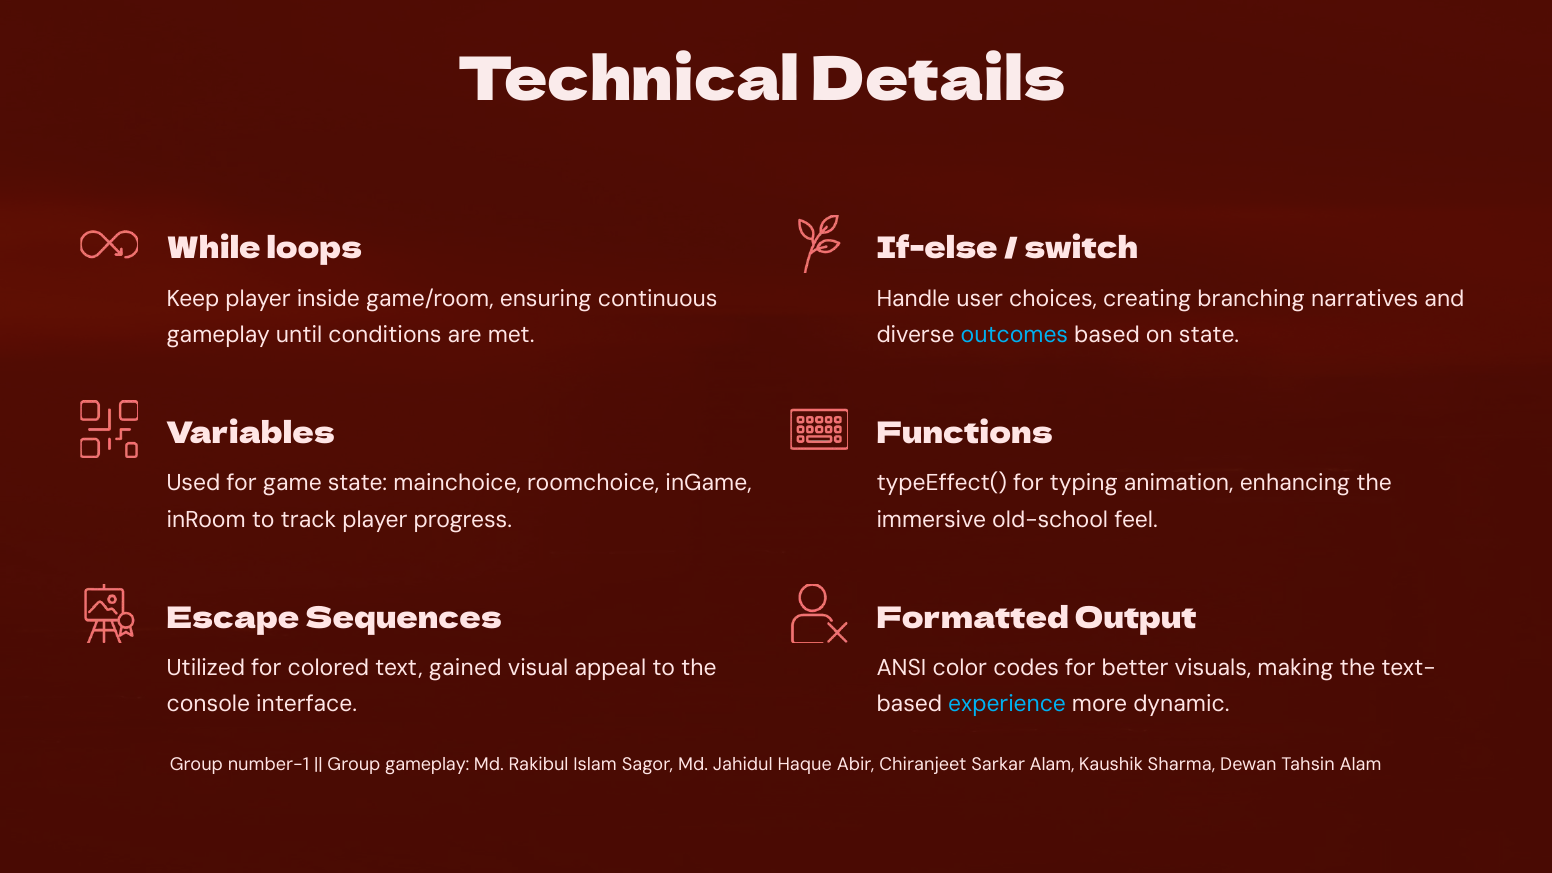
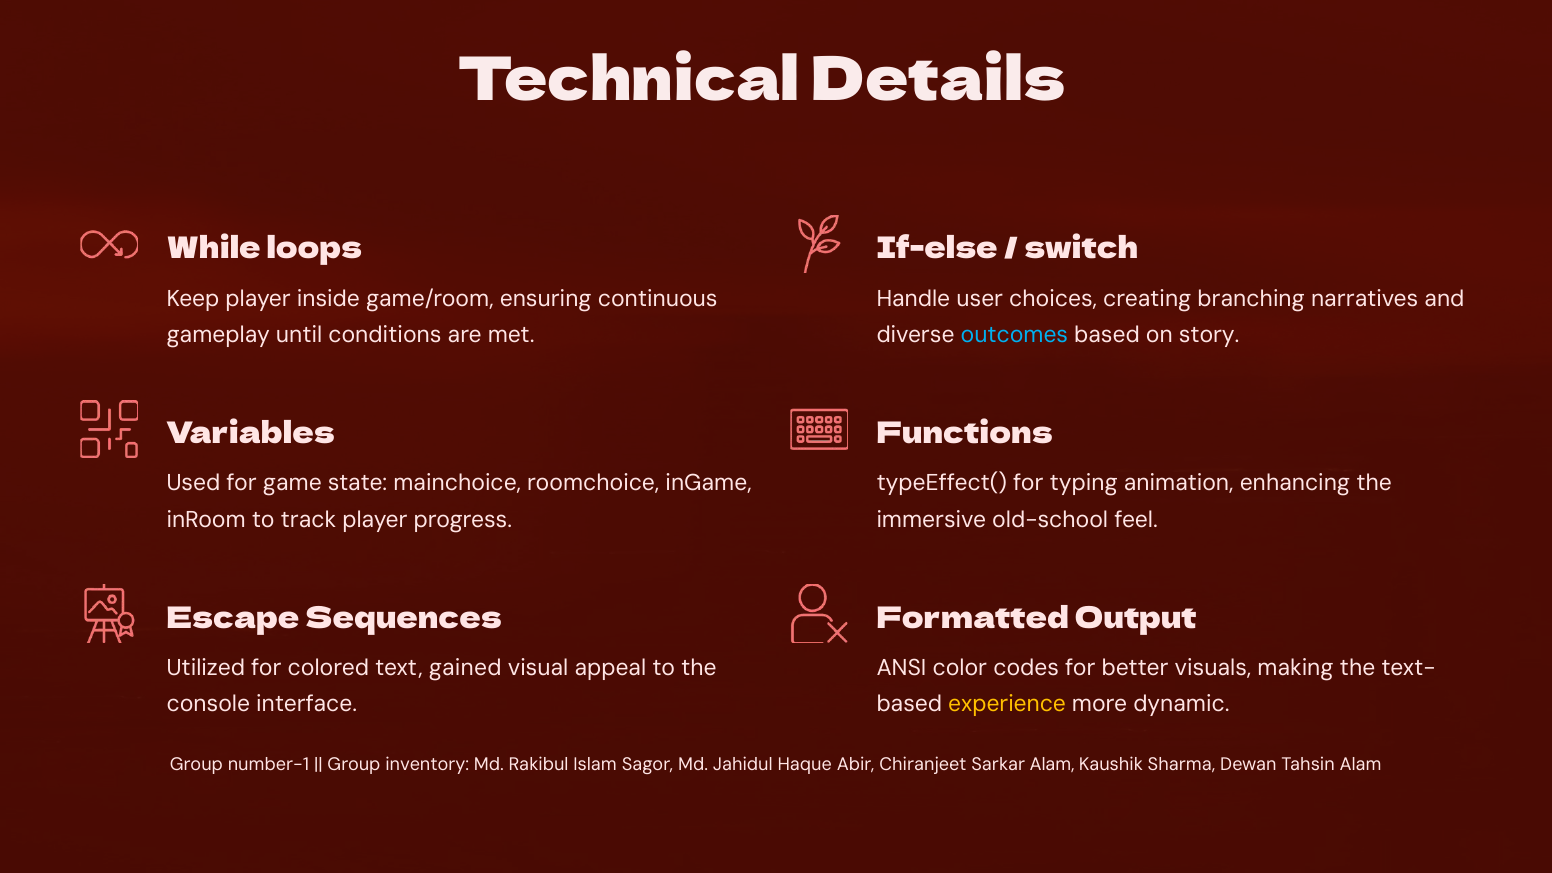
on state: state -> story
experience colour: light blue -> yellow
Group gameplay: gameplay -> inventory
